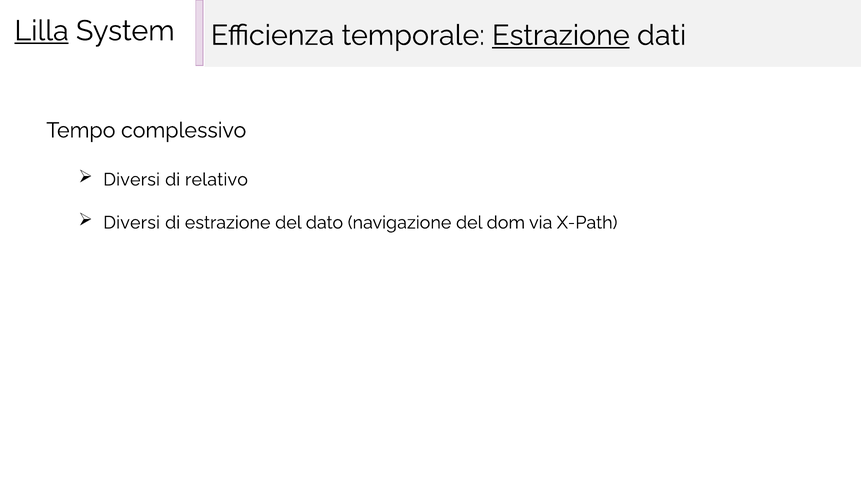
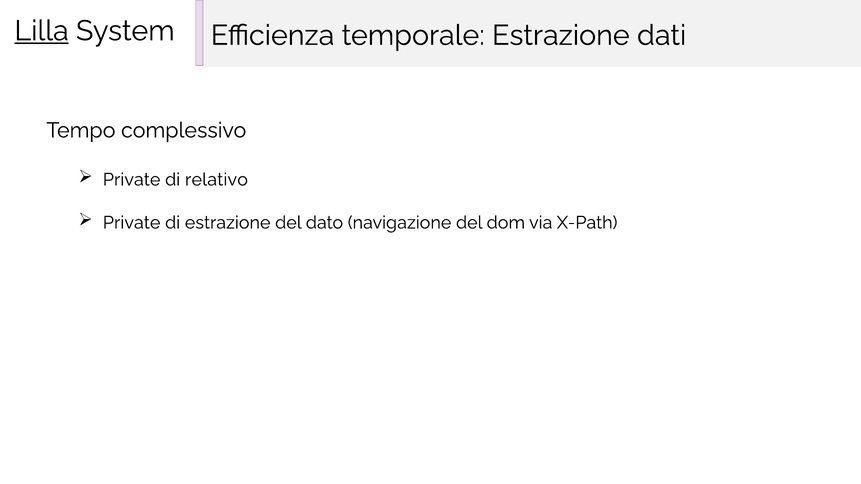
Estrazione at (561, 35) underline: present -> none
Diversi at (132, 180): Diversi -> Private
Diversi at (132, 223): Diversi -> Private
